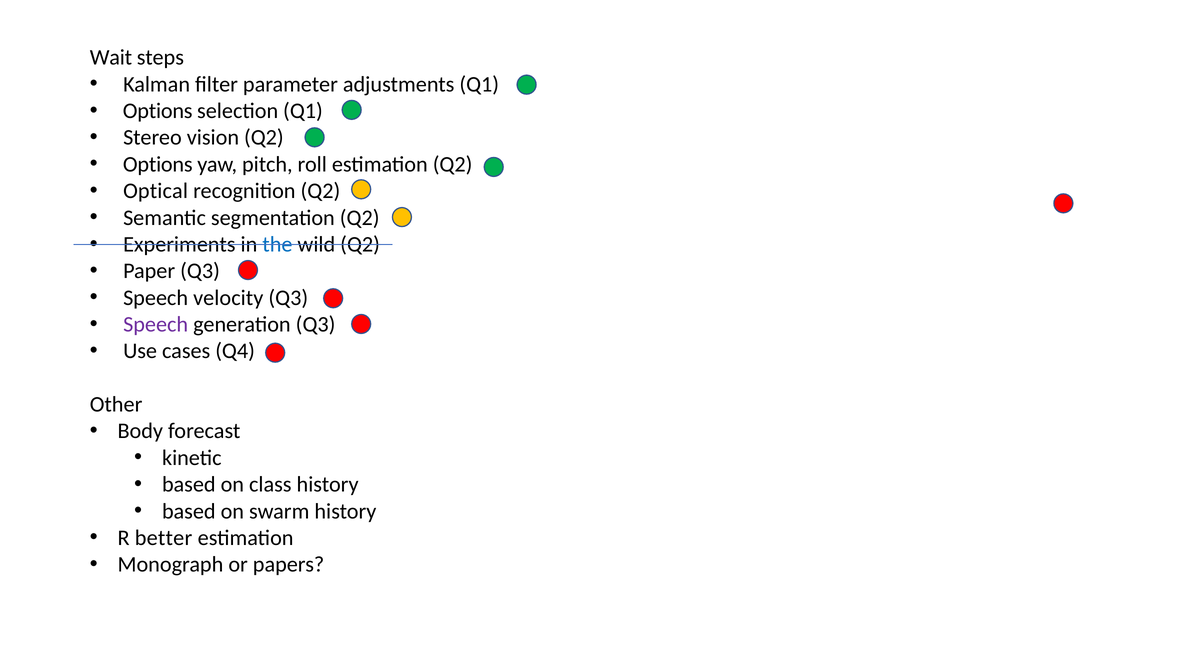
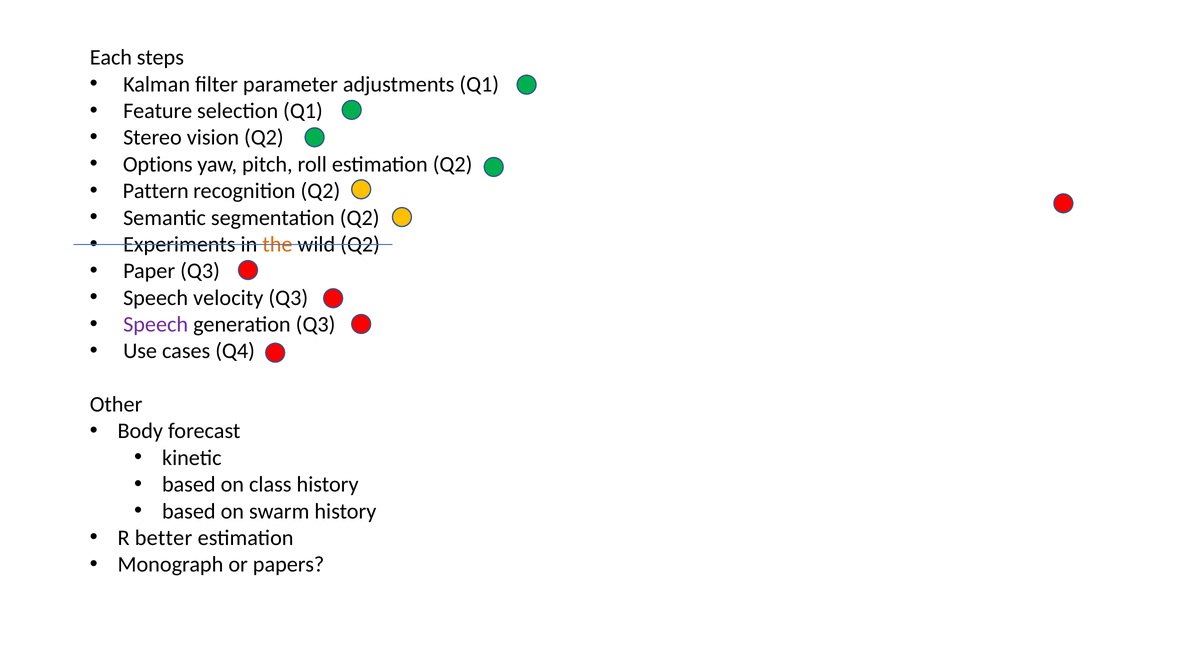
Wait: Wait -> Each
Options at (158, 111): Options -> Feature
Optical: Optical -> Pattern
the colour: blue -> orange
